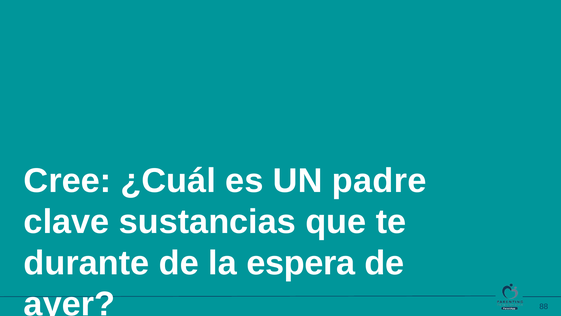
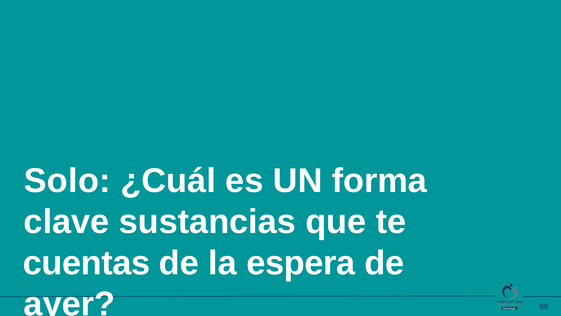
Cree: Cree -> Solo
padre: padre -> forma
durante: durante -> cuentas
